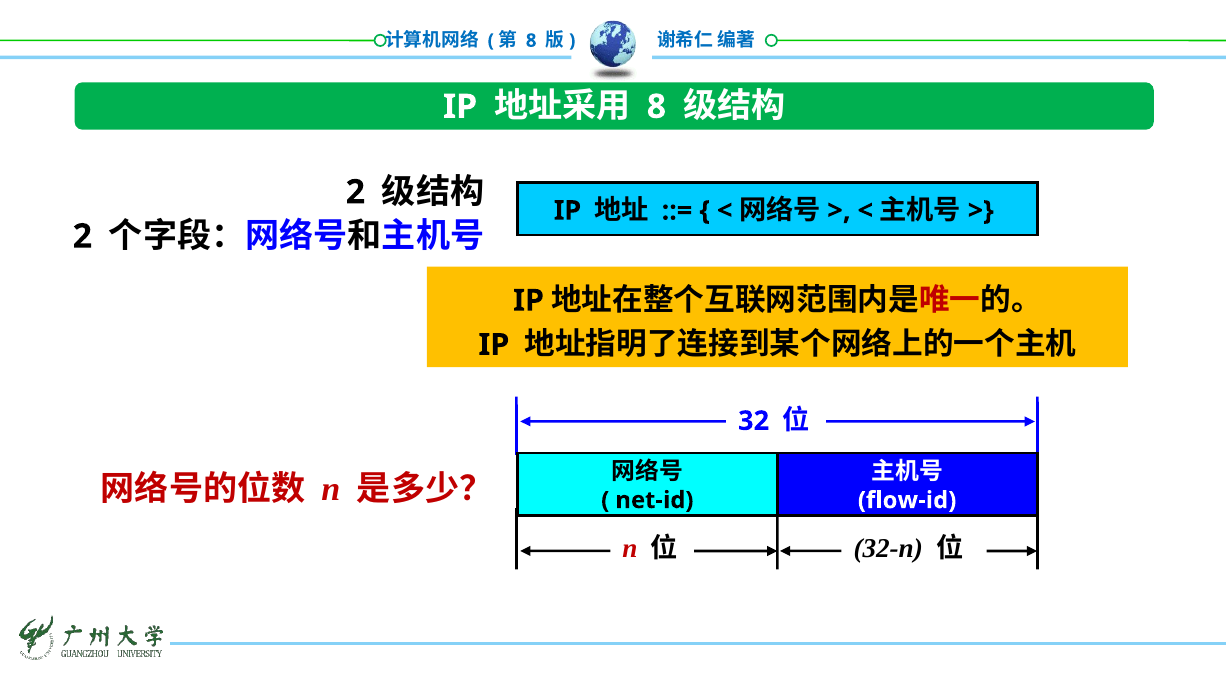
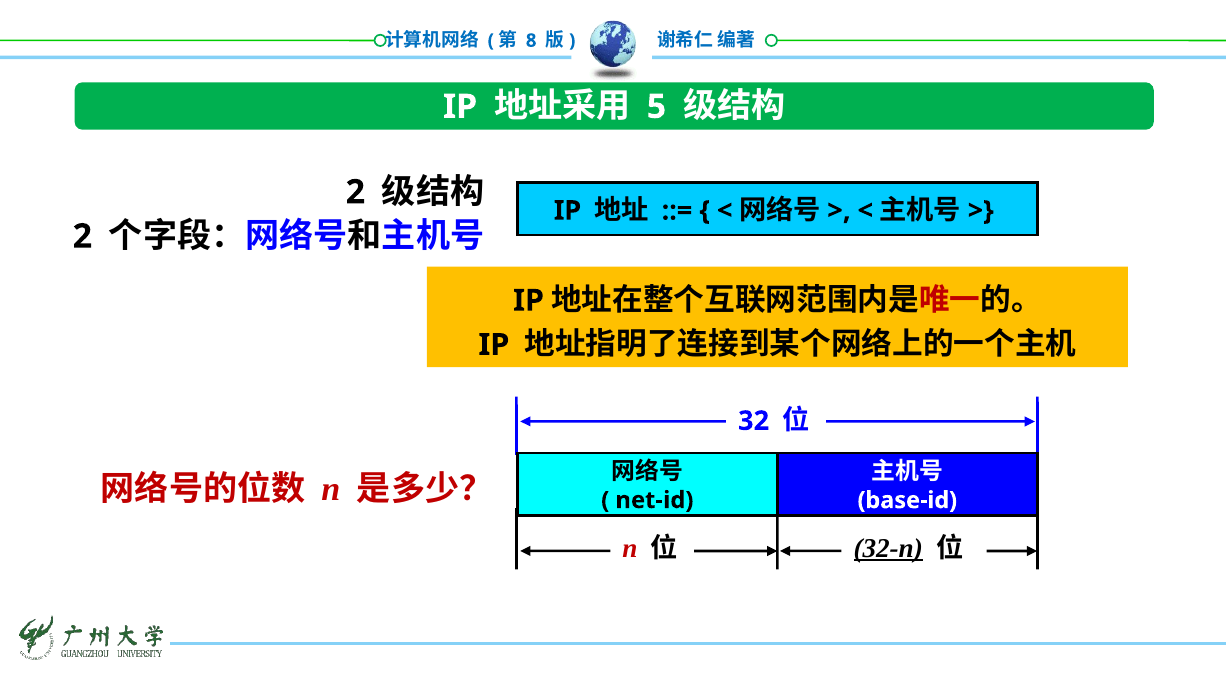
8 at (656, 107): 8 -> 5
flow-id: flow-id -> base-id
32-n underline: none -> present
